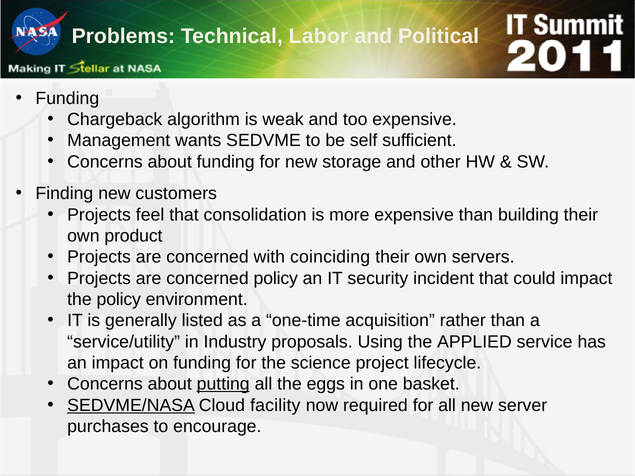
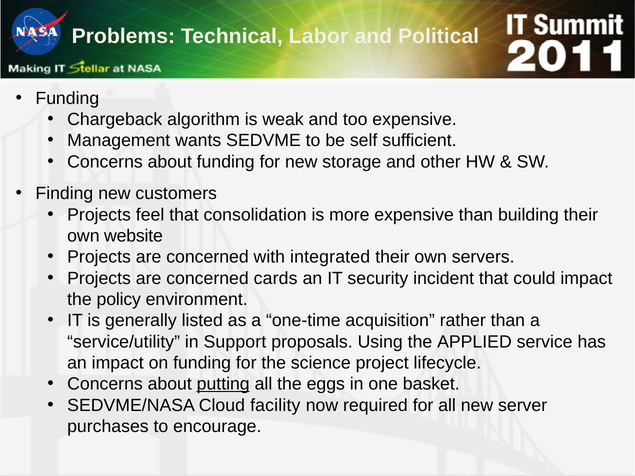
product: product -> website
coinciding: coinciding -> integrated
concerned policy: policy -> cards
Industry: Industry -> Support
SEDVME/NASA underline: present -> none
